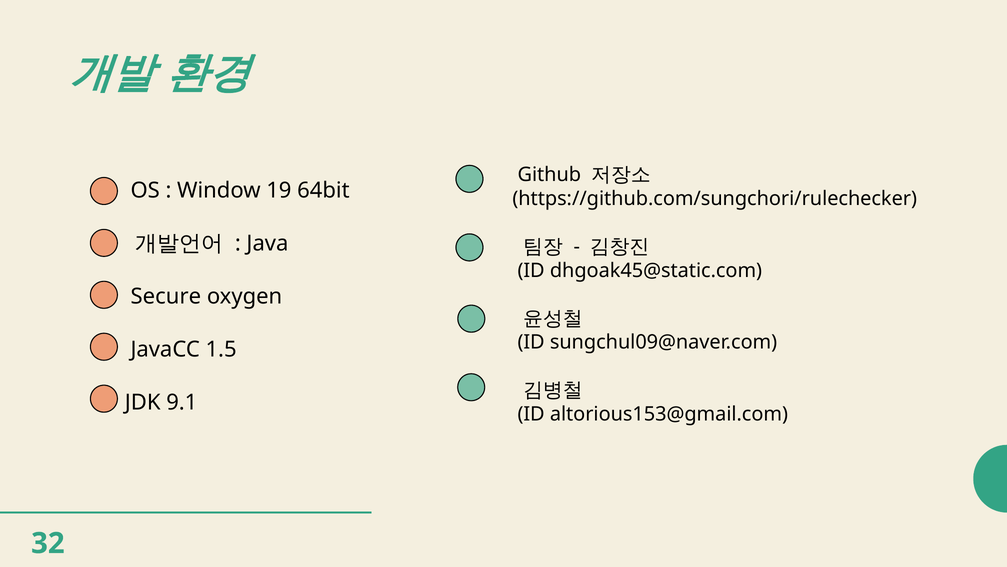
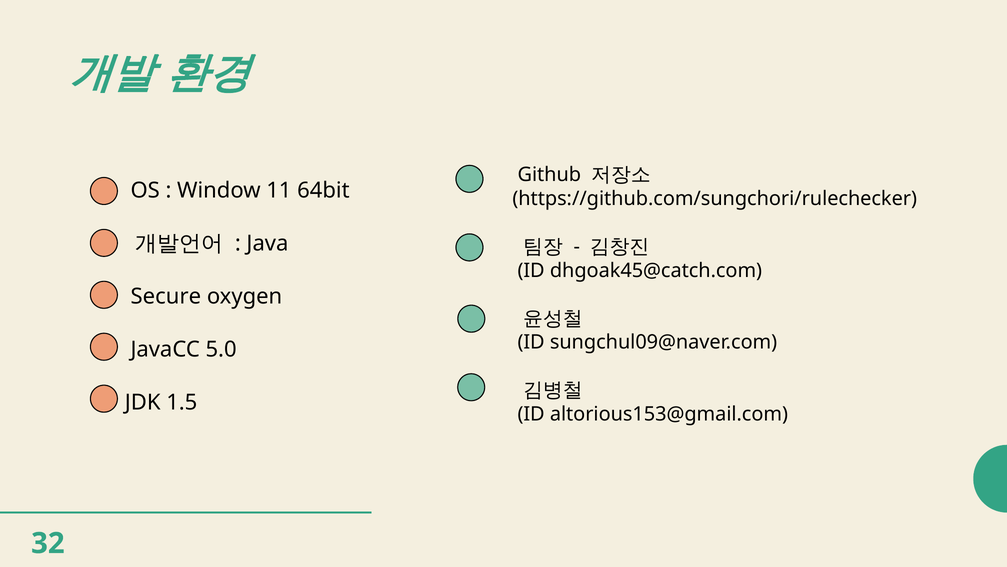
19: 19 -> 11
dhgoak45@static.com: dhgoak45@static.com -> dhgoak45@catch.com
1.5: 1.5 -> 5.0
9.1: 9.1 -> 1.5
